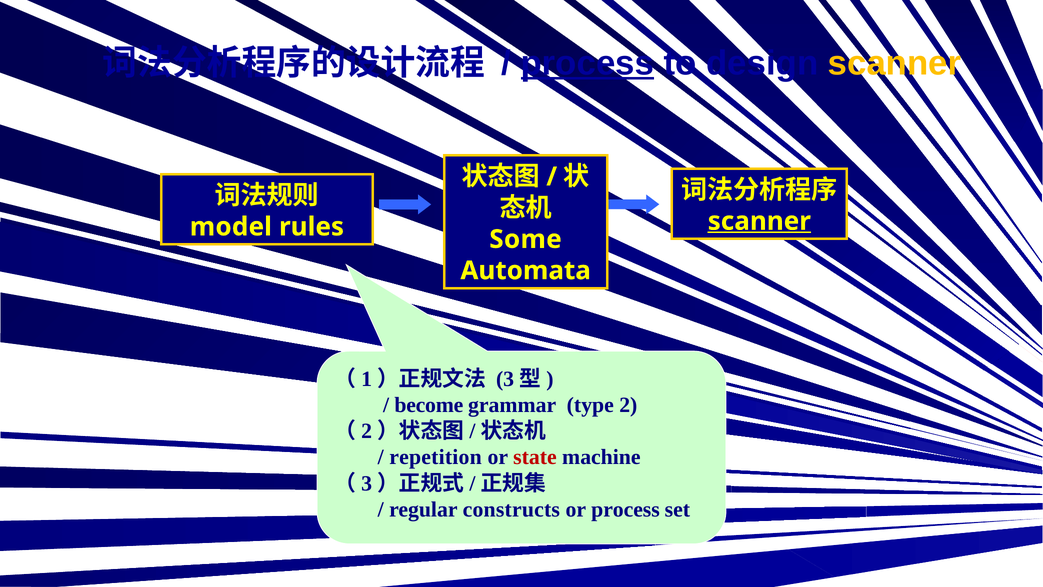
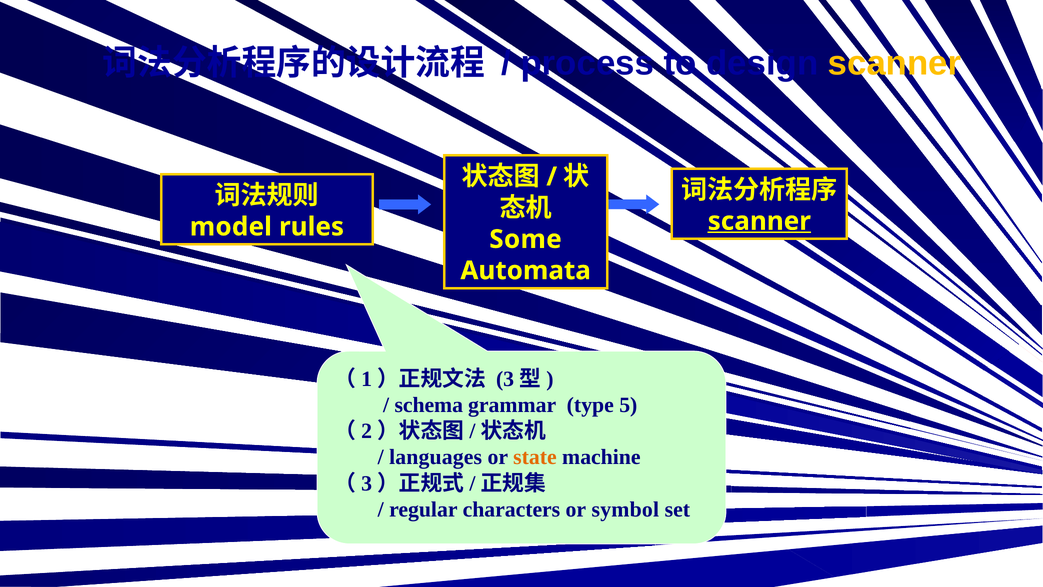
process at (587, 63) underline: present -> none
become: become -> schema
2: 2 -> 5
repetition: repetition -> languages
state colour: red -> orange
constructs: constructs -> characters
or process: process -> symbol
